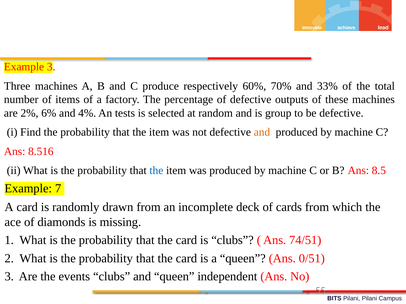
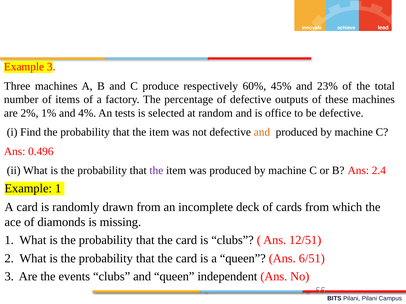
70%: 70% -> 45%
33%: 33% -> 23%
6%: 6% -> 1%
group: group -> office
8.516: 8.516 -> 0.496
the at (156, 171) colour: blue -> purple
8.5: 8.5 -> 2.4
Example 7: 7 -> 1
74/51: 74/51 -> 12/51
0/51: 0/51 -> 6/51
